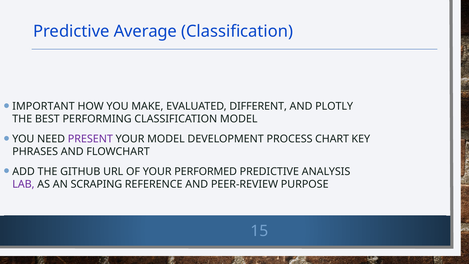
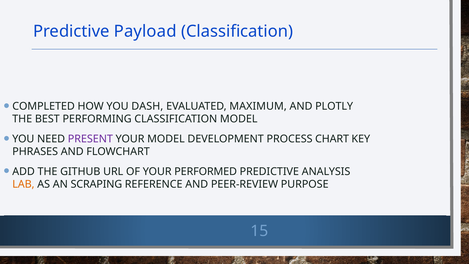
Average: Average -> Payload
IMPORTANT: IMPORTANT -> COMPLETED
MAKE: MAKE -> DASH
DIFFERENT: DIFFERENT -> MAXIMUM
LAB colour: purple -> orange
